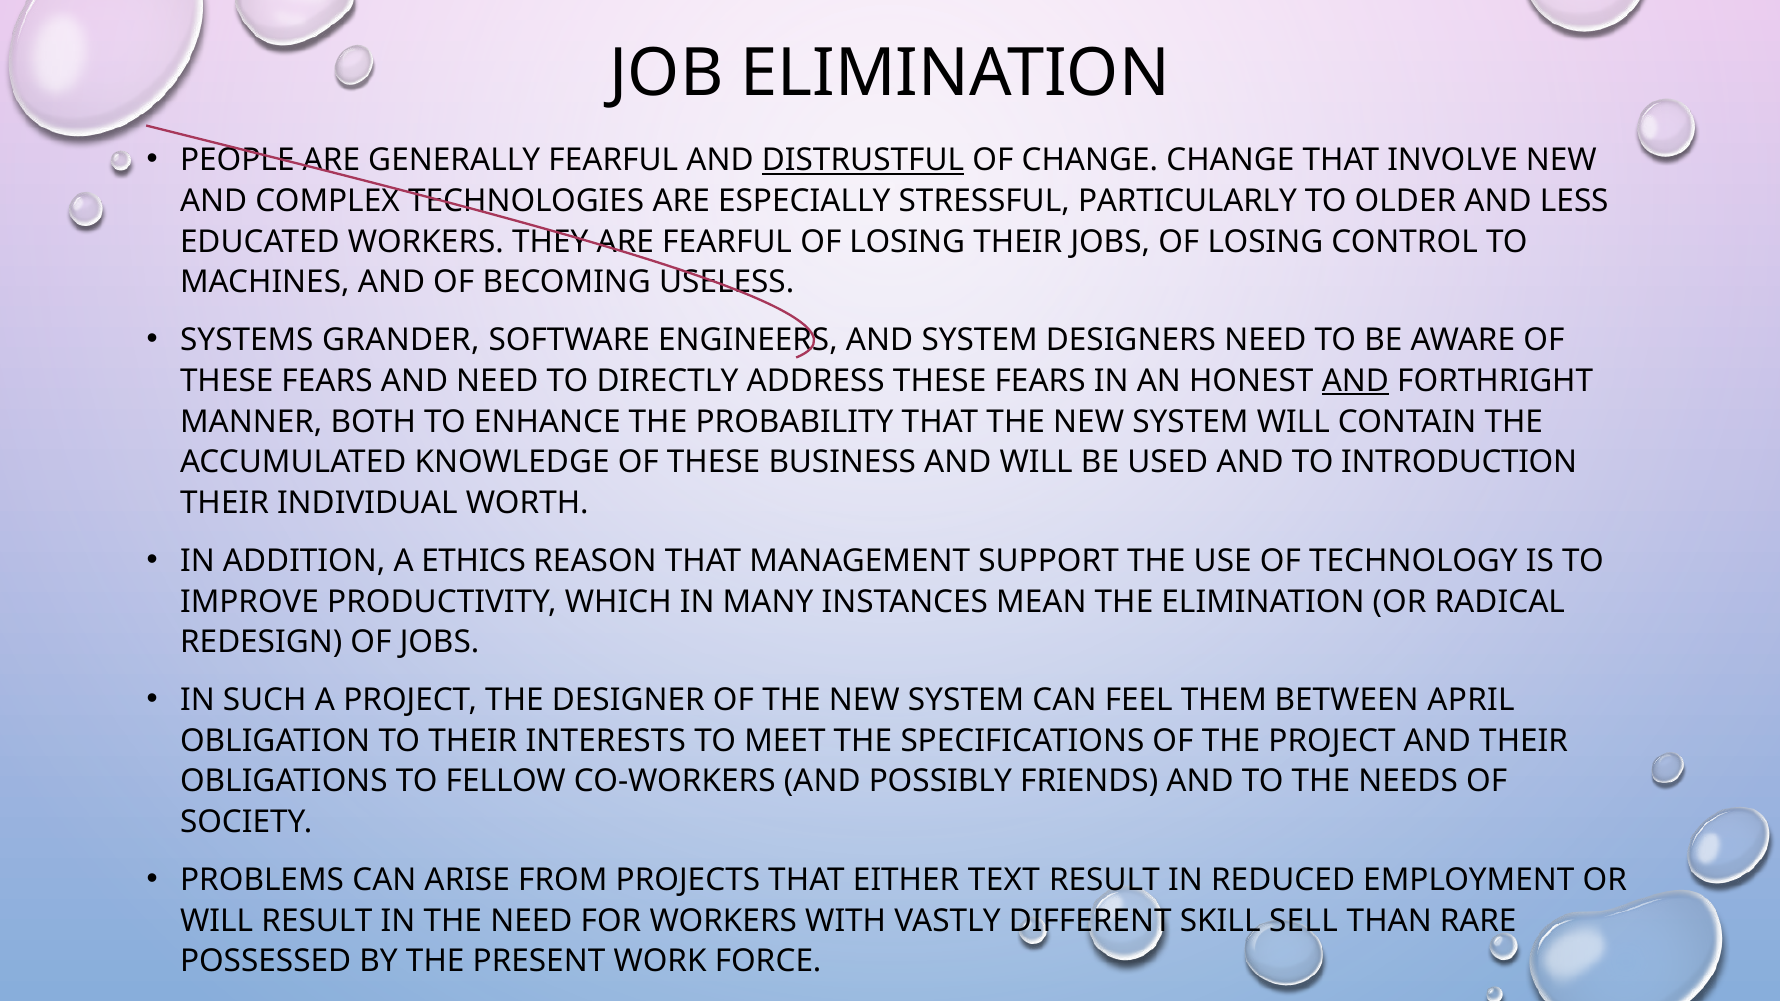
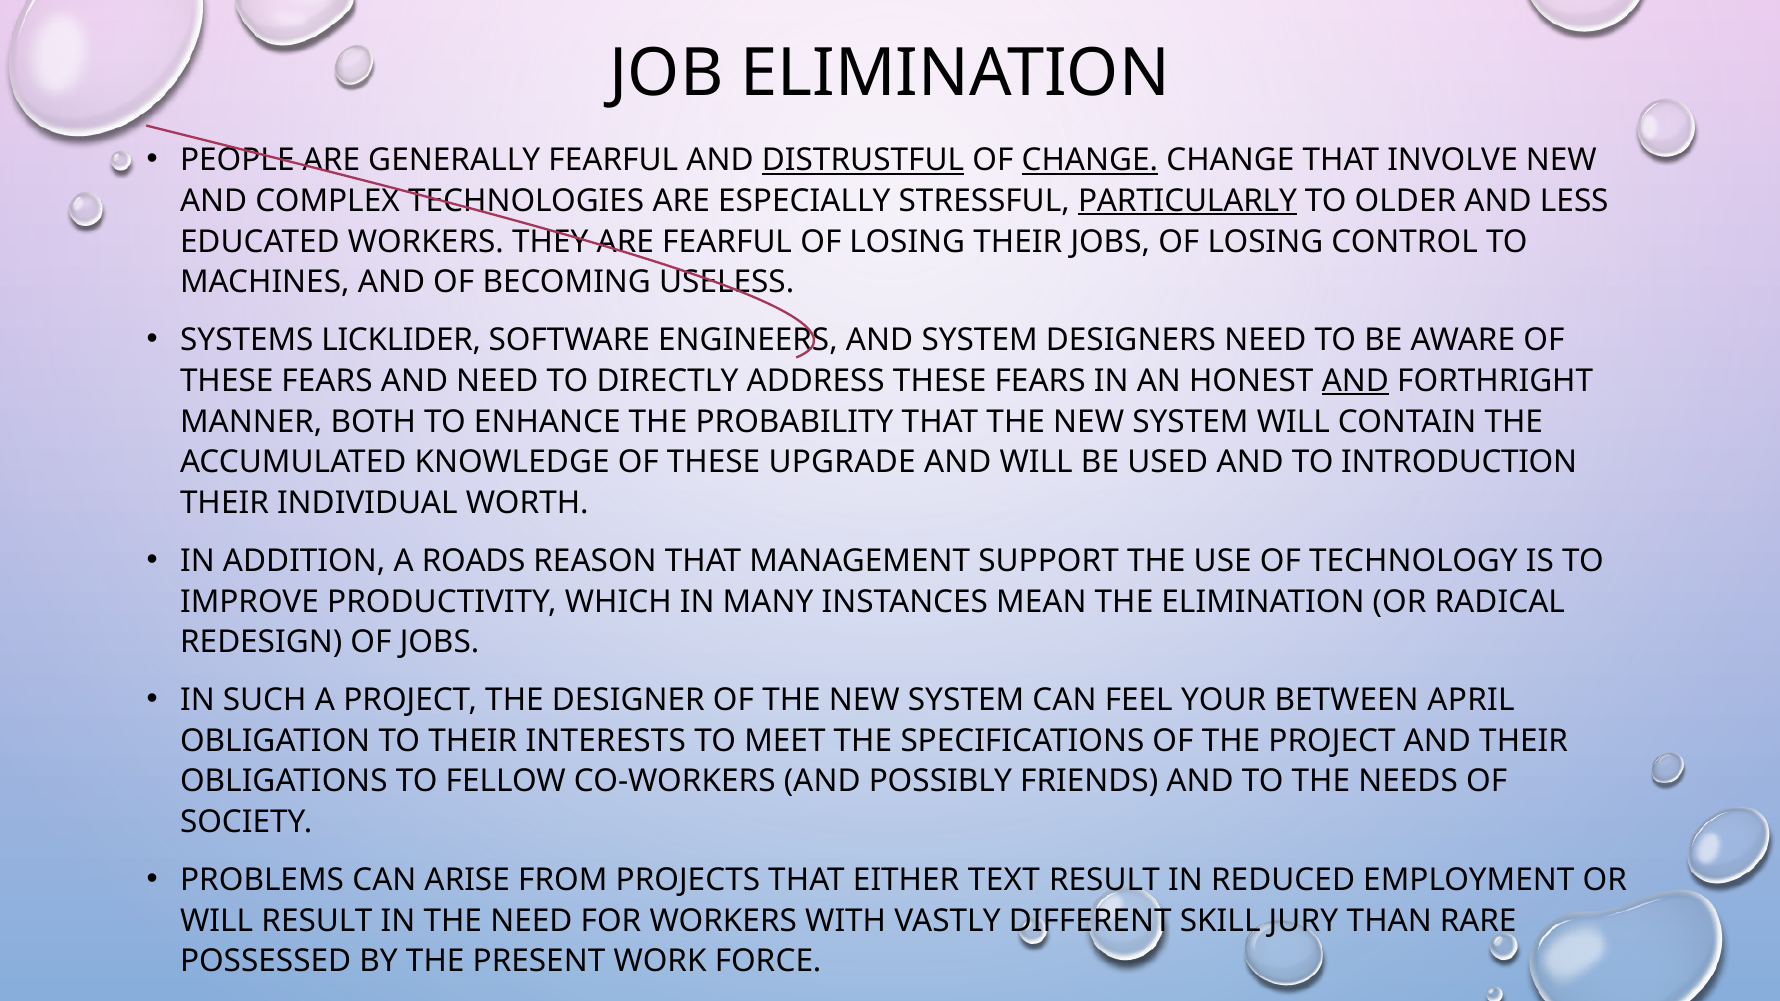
CHANGE at (1090, 160) underline: none -> present
PARTICULARLY underline: none -> present
GRANDER: GRANDER -> LICKLIDER
BUSINESS: BUSINESS -> UPGRADE
ETHICS: ETHICS -> ROADS
THEM: THEM -> YOUR
SELL: SELL -> JURY
